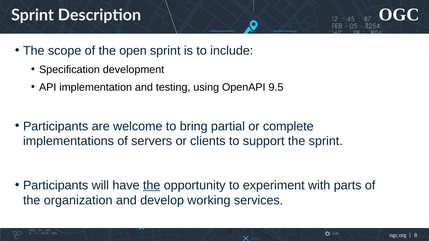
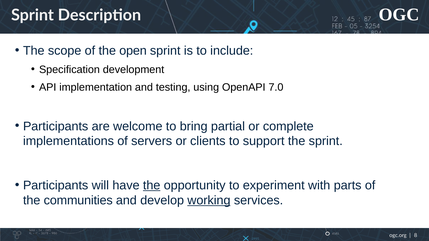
9.5: 9.5 -> 7.0
organization: organization -> communities
working underline: none -> present
